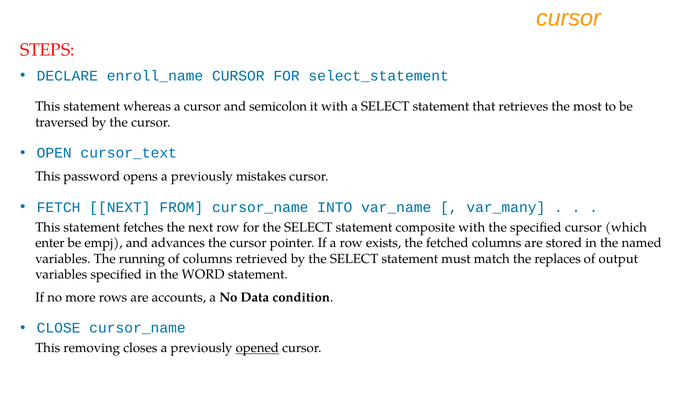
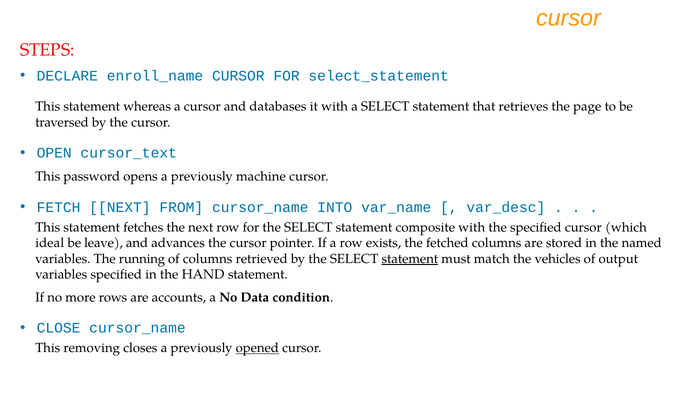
semicolon: semicolon -> databases
most: most -> page
mistakes: mistakes -> machine
var_many: var_many -> var_desc
enter: enter -> ideal
empj: empj -> leave
statement at (410, 259) underline: none -> present
replaces: replaces -> vehicles
WORD: WORD -> HAND
